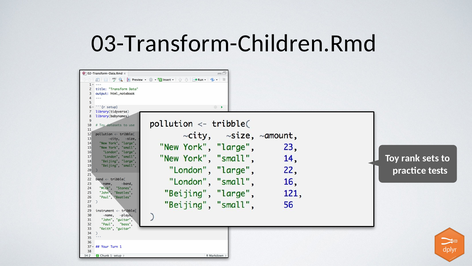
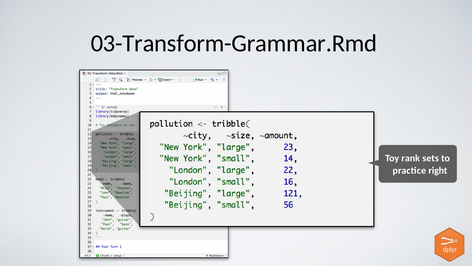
03-Transform-Children.Rmd: 03-Transform-Children.Rmd -> 03-Transform-Grammar.Rmd
tests: tests -> right
